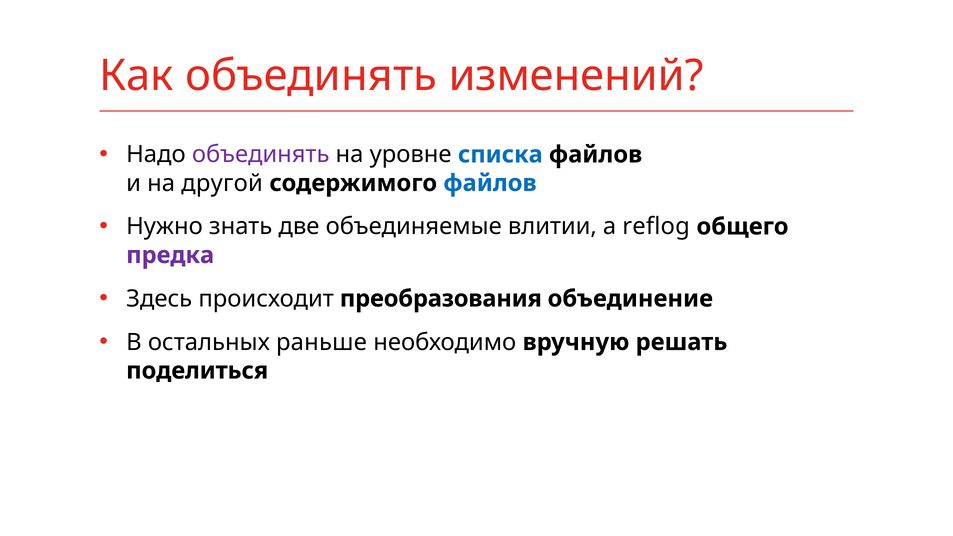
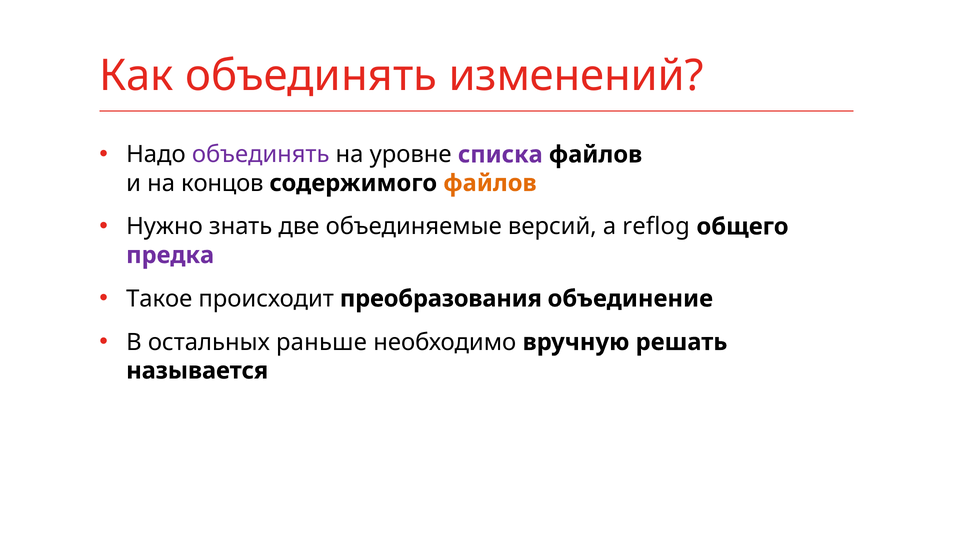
списка colour: blue -> purple
другой: другой -> концов
файлов at (490, 183) colour: blue -> orange
влитии: влитии -> версий
Здесь: Здесь -> Такое
поделиться: поделиться -> называется
